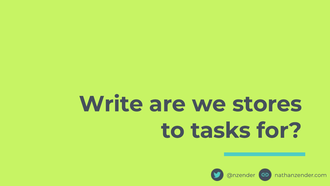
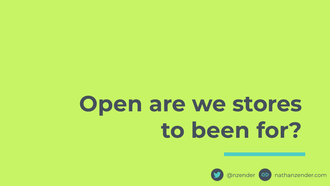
Write: Write -> Open
tasks: tasks -> been
